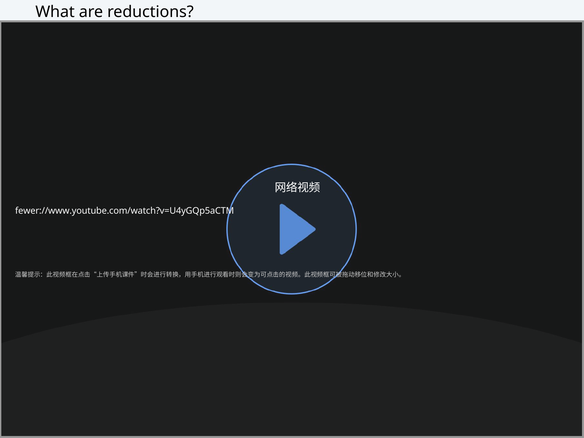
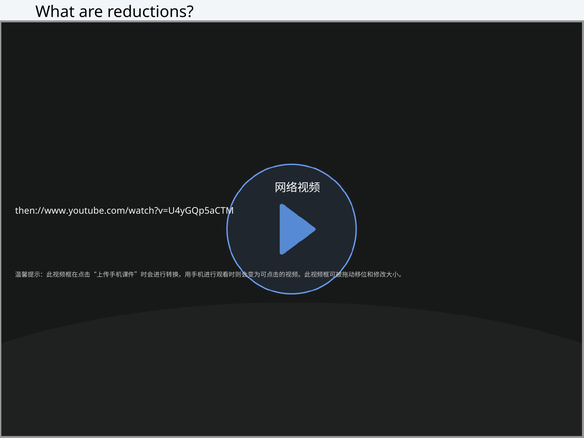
fewer://www.youtube.com/watch?v=U4yGQp5aCTM: fewer://www.youtube.com/watch?v=U4yGQp5aCTM -> then://www.youtube.com/watch?v=U4yGQp5aCTM
